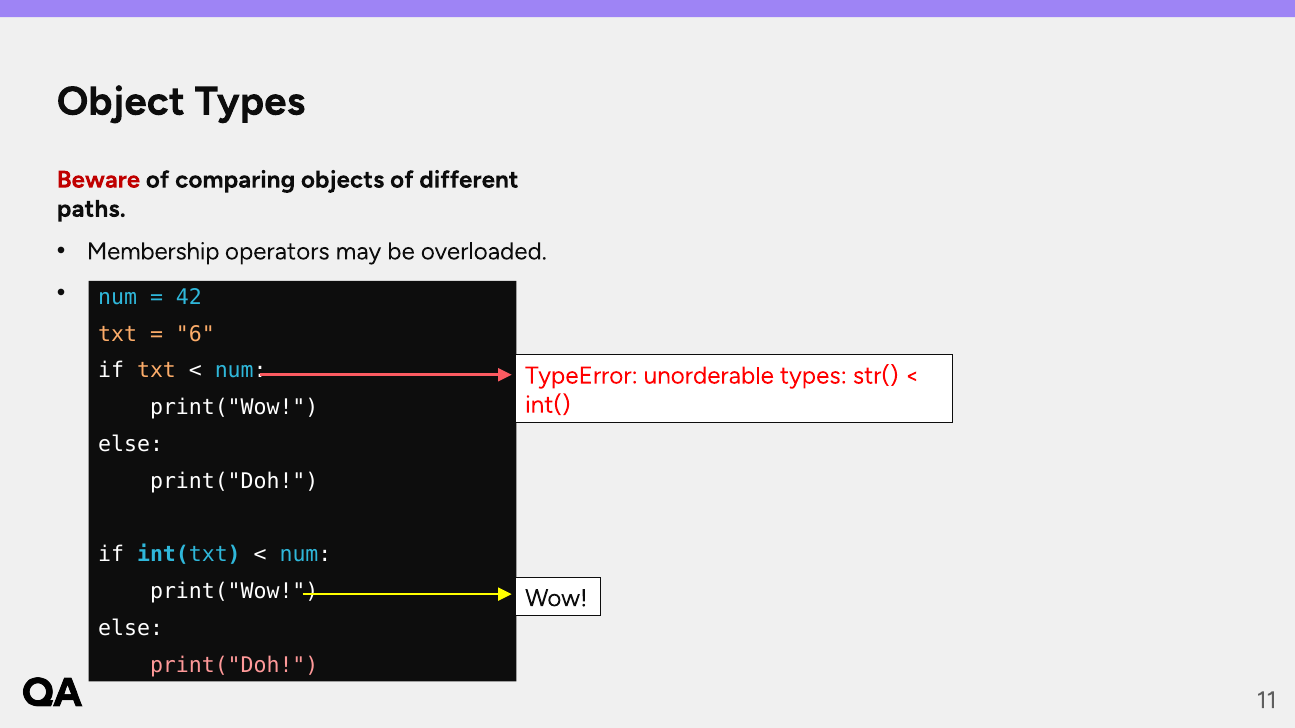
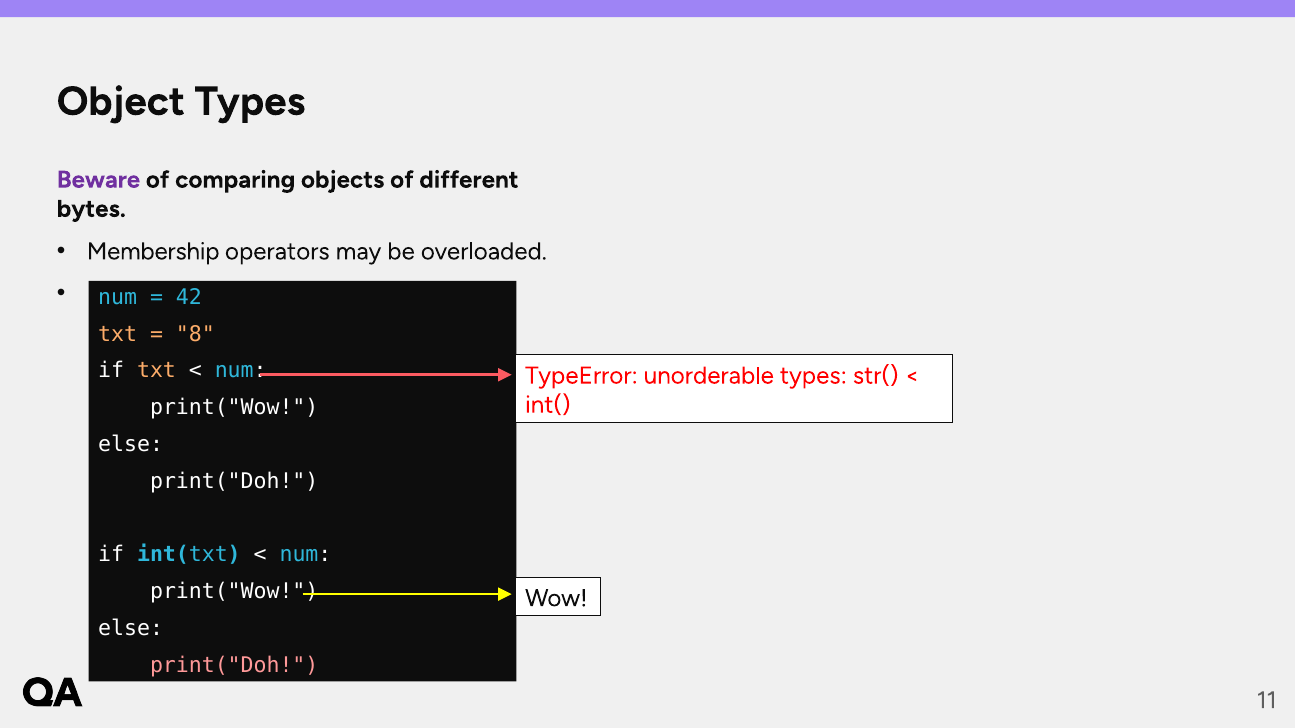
Beware colour: red -> purple
paths: paths -> bytes
6: 6 -> 8
